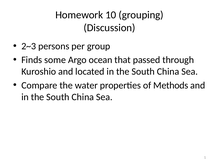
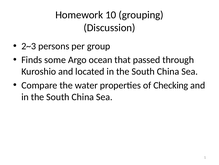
Methods: Methods -> Checking
